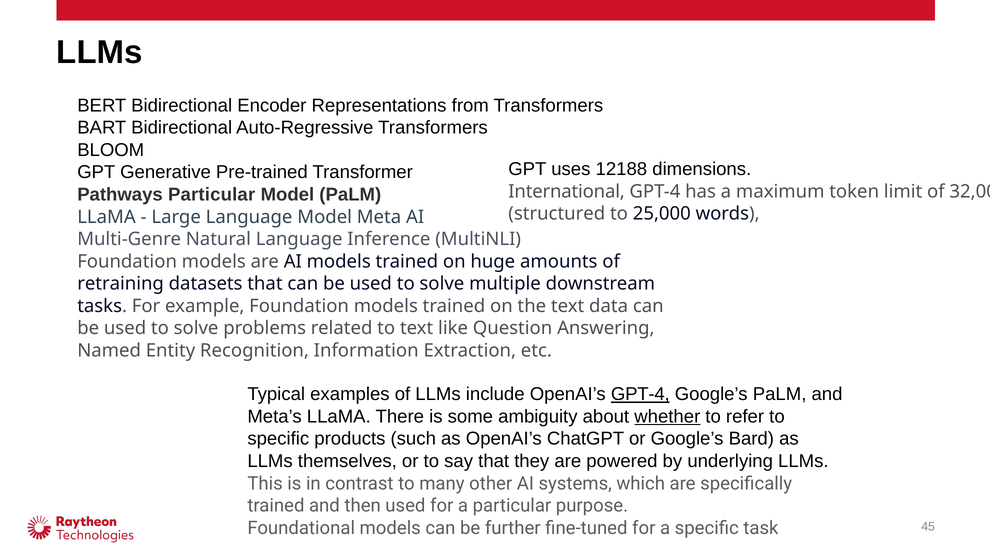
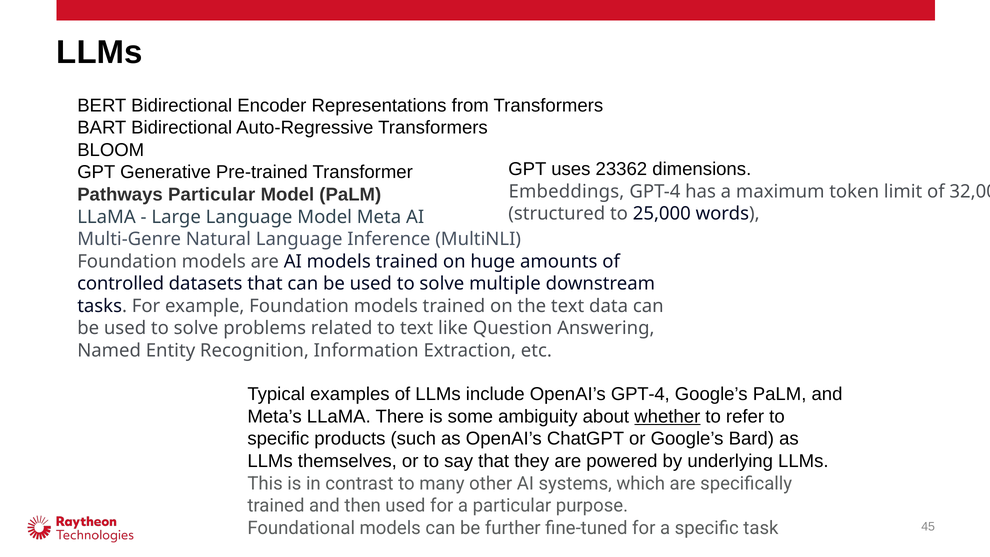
12188: 12188 -> 23362
International: International -> Embeddings
retraining: retraining -> controlled
GPT-4 at (640, 394) underline: present -> none
